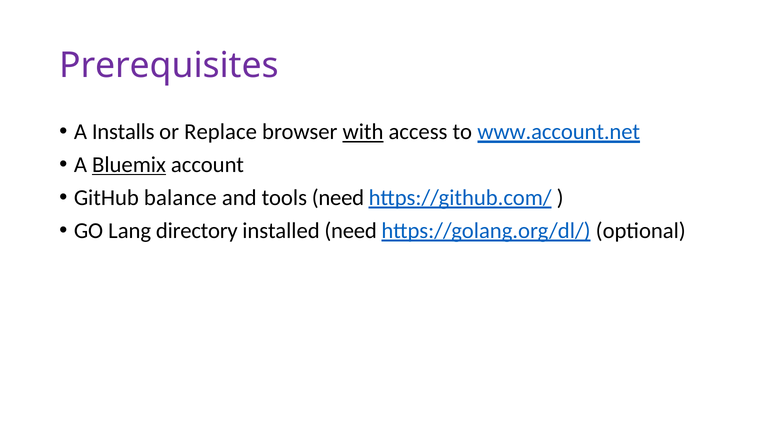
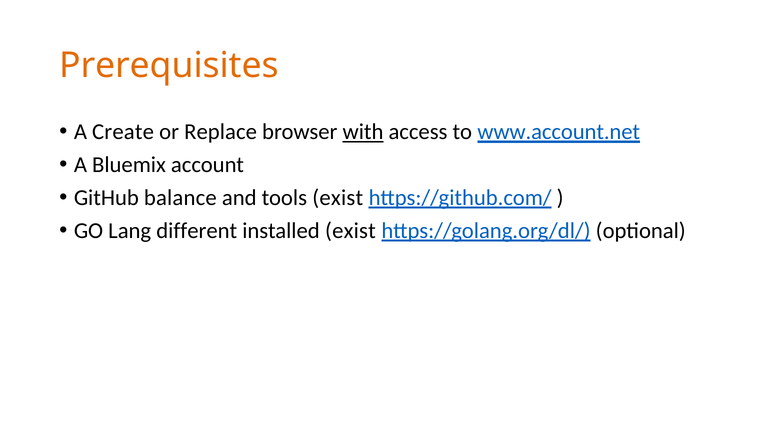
Prerequisites colour: purple -> orange
Installs: Installs -> Create
Bluemix underline: present -> none
tools need: need -> exist
directory: directory -> different
installed need: need -> exist
